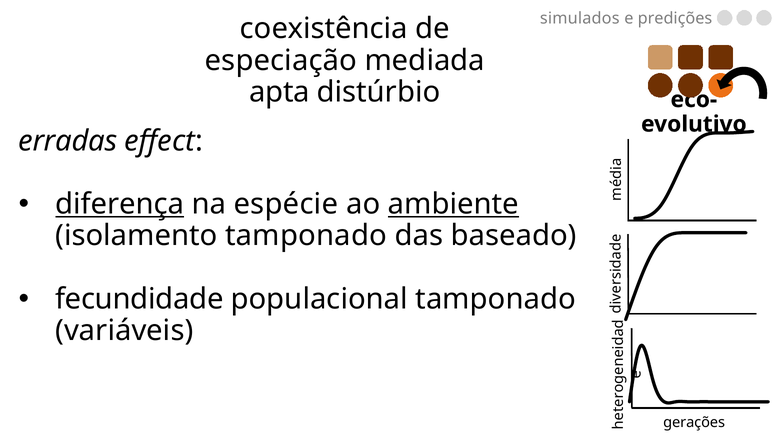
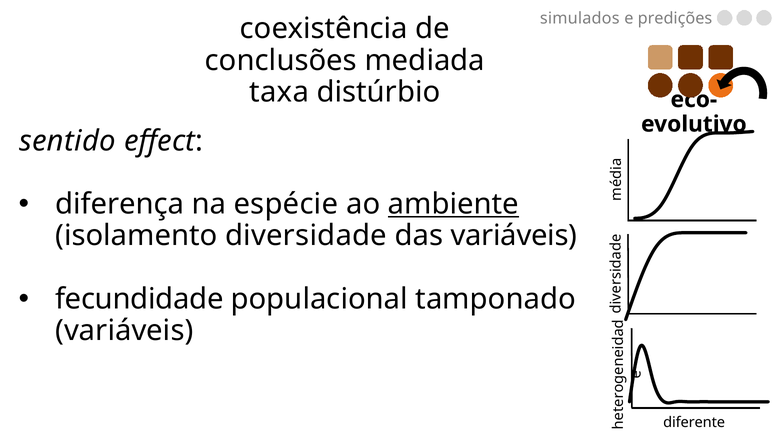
especiação: especiação -> conclusões
apta: apta -> taxa
erradas: erradas -> sentido
diferença underline: present -> none
isolamento tamponado: tamponado -> diversidade
das baseado: baseado -> variáveis
gerações: gerações -> diferente
